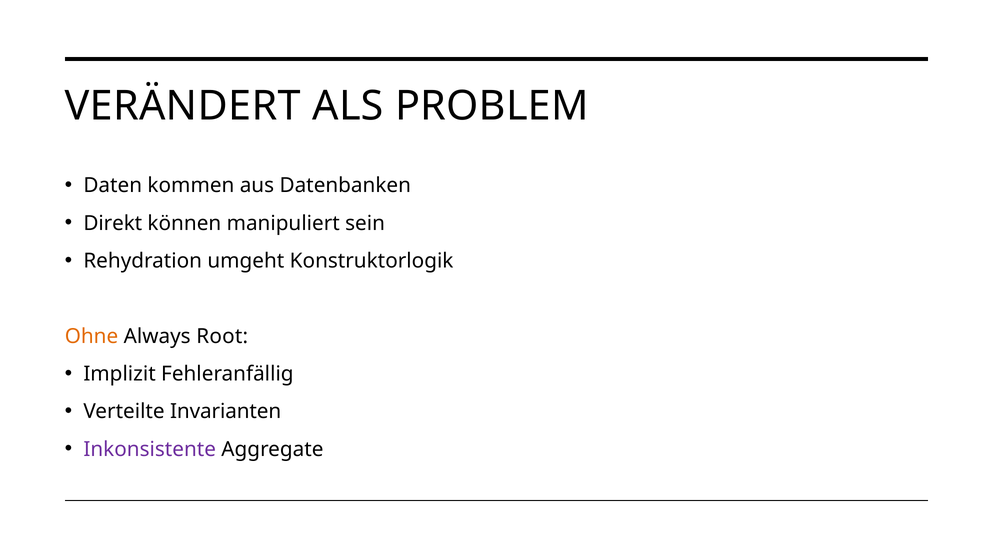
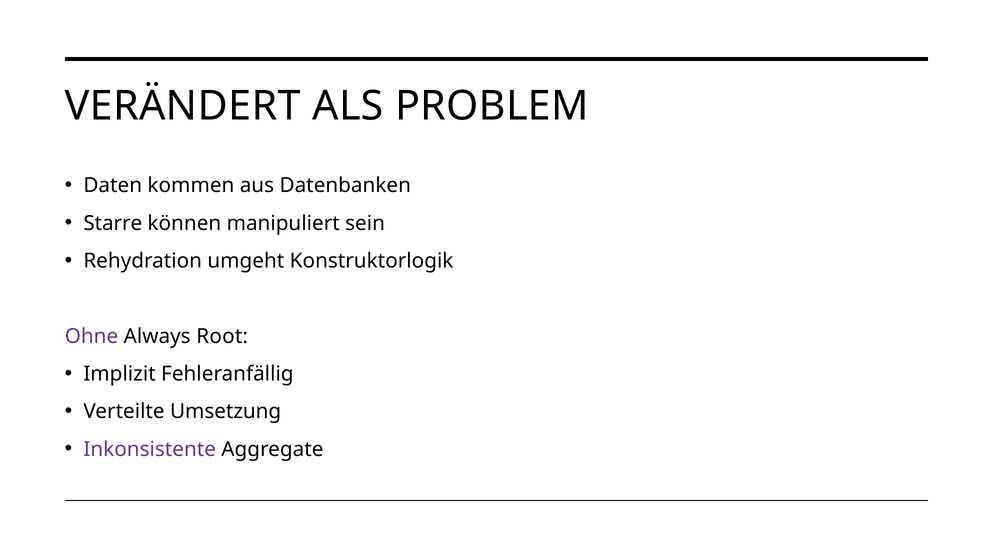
Direkt: Direkt -> Starre
Ohne colour: orange -> purple
Invarianten: Invarianten -> Umsetzung
